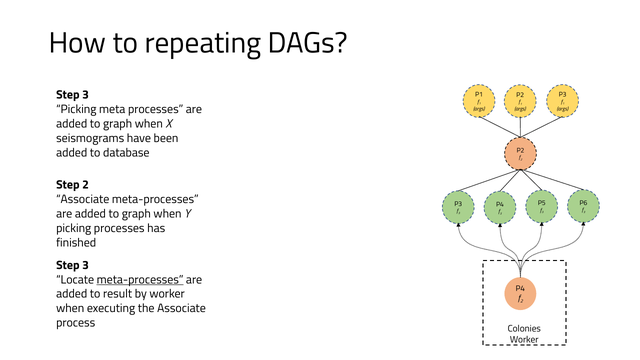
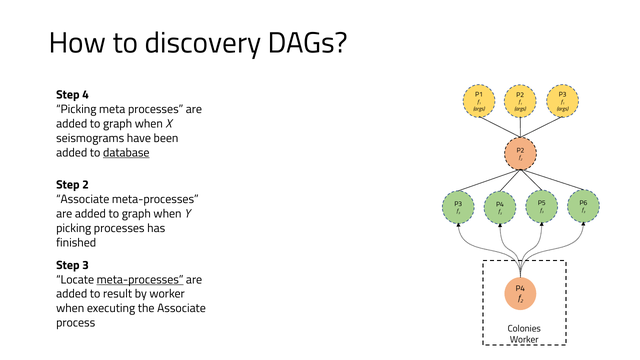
repeating: repeating -> discovery
3 at (86, 95): 3 -> 4
database underline: none -> present
